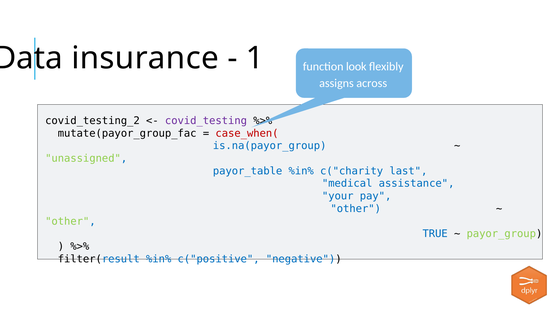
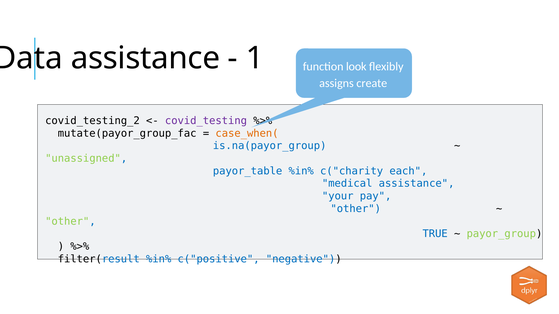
insurance at (145, 58): insurance -> assistance
across: across -> create
case_when( colour: red -> orange
last: last -> each
